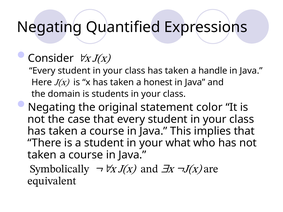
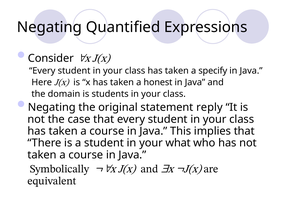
handle: handle -> specify
color: color -> reply
